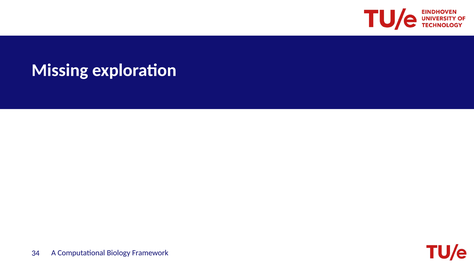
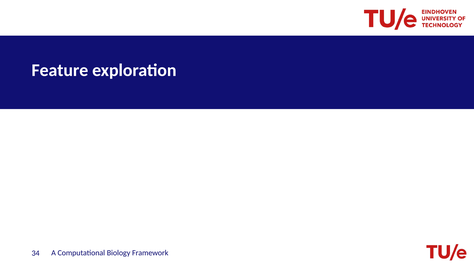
Missing: Missing -> Feature
